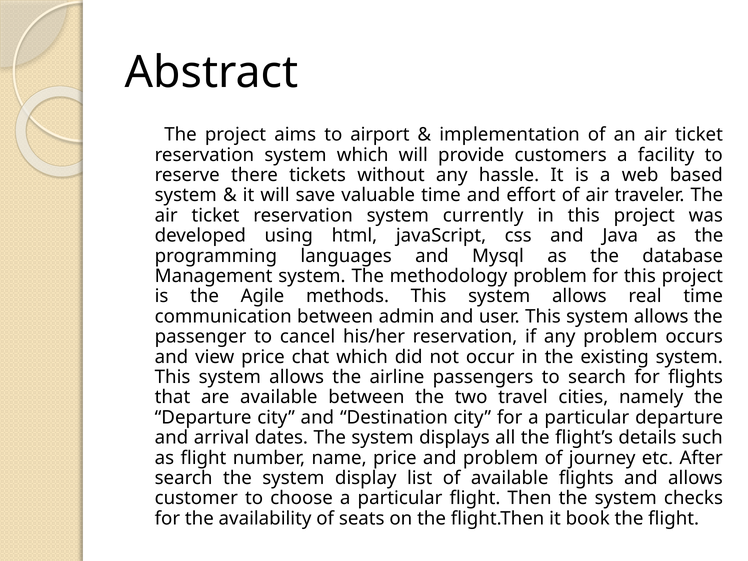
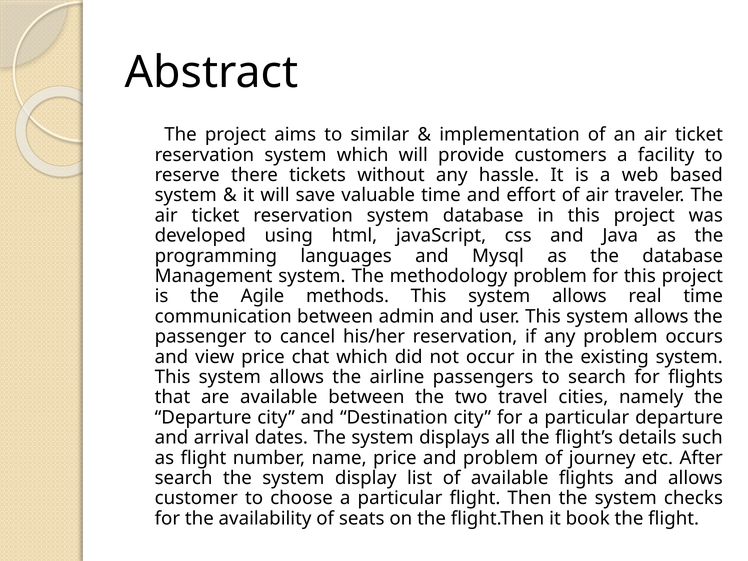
airport: airport -> similar
system currently: currently -> database
